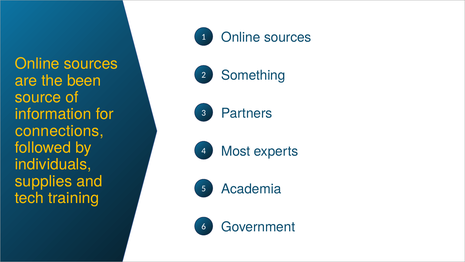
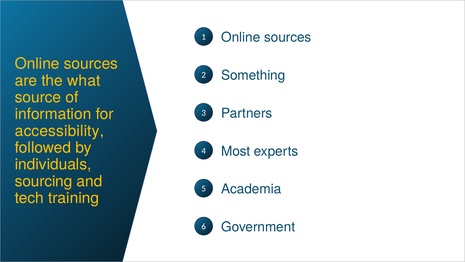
been: been -> what
connections: connections -> accessibility
supplies: supplies -> sourcing
